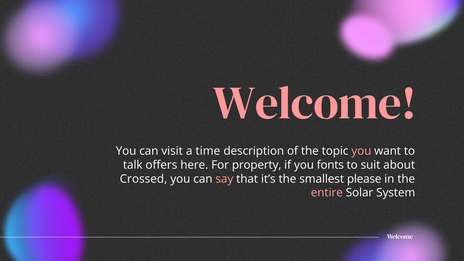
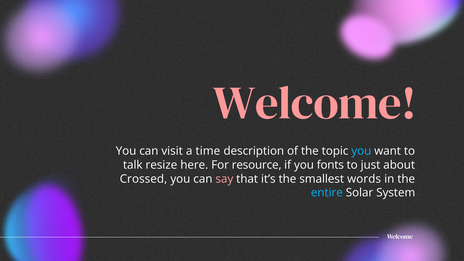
you at (361, 151) colour: pink -> light blue
offers: offers -> resize
property: property -> resource
suit: suit -> just
please: please -> words
entire colour: pink -> light blue
